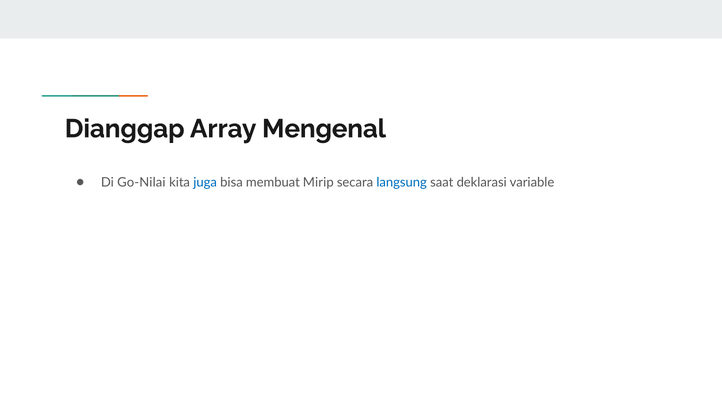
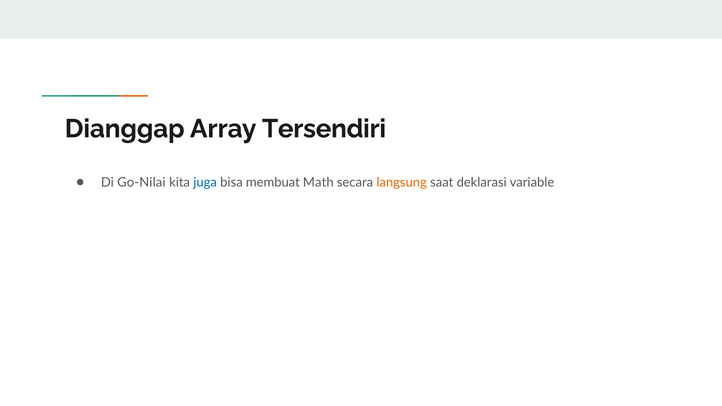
Mengenal: Mengenal -> Tersendiri
Mirip: Mirip -> Math
langsung colour: blue -> orange
